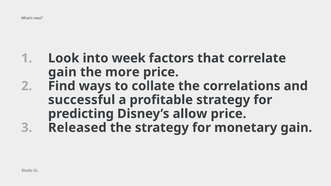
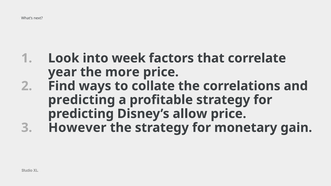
gain at (62, 72): gain -> year
successful at (82, 100): successful -> predicting
Released: Released -> However
